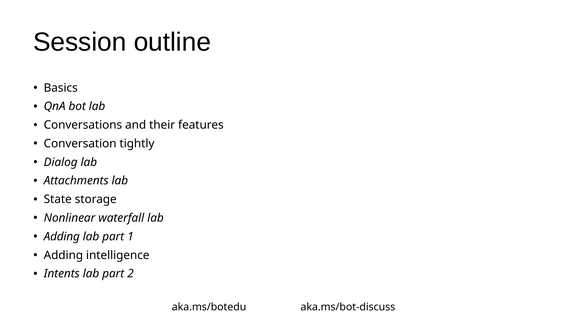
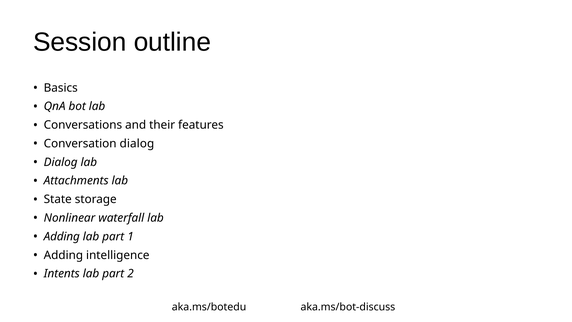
Conversation tightly: tightly -> dialog
